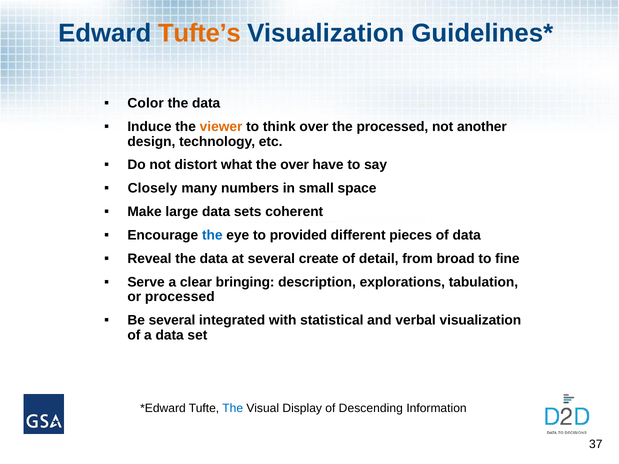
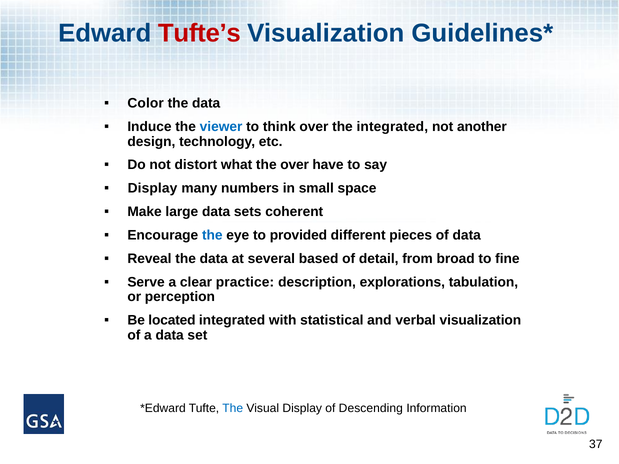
Tufte’s colour: orange -> red
viewer colour: orange -> blue
the processed: processed -> integrated
Closely at (152, 188): Closely -> Display
create: create -> based
bringing: bringing -> practice
or processed: processed -> perception
Be several: several -> located
